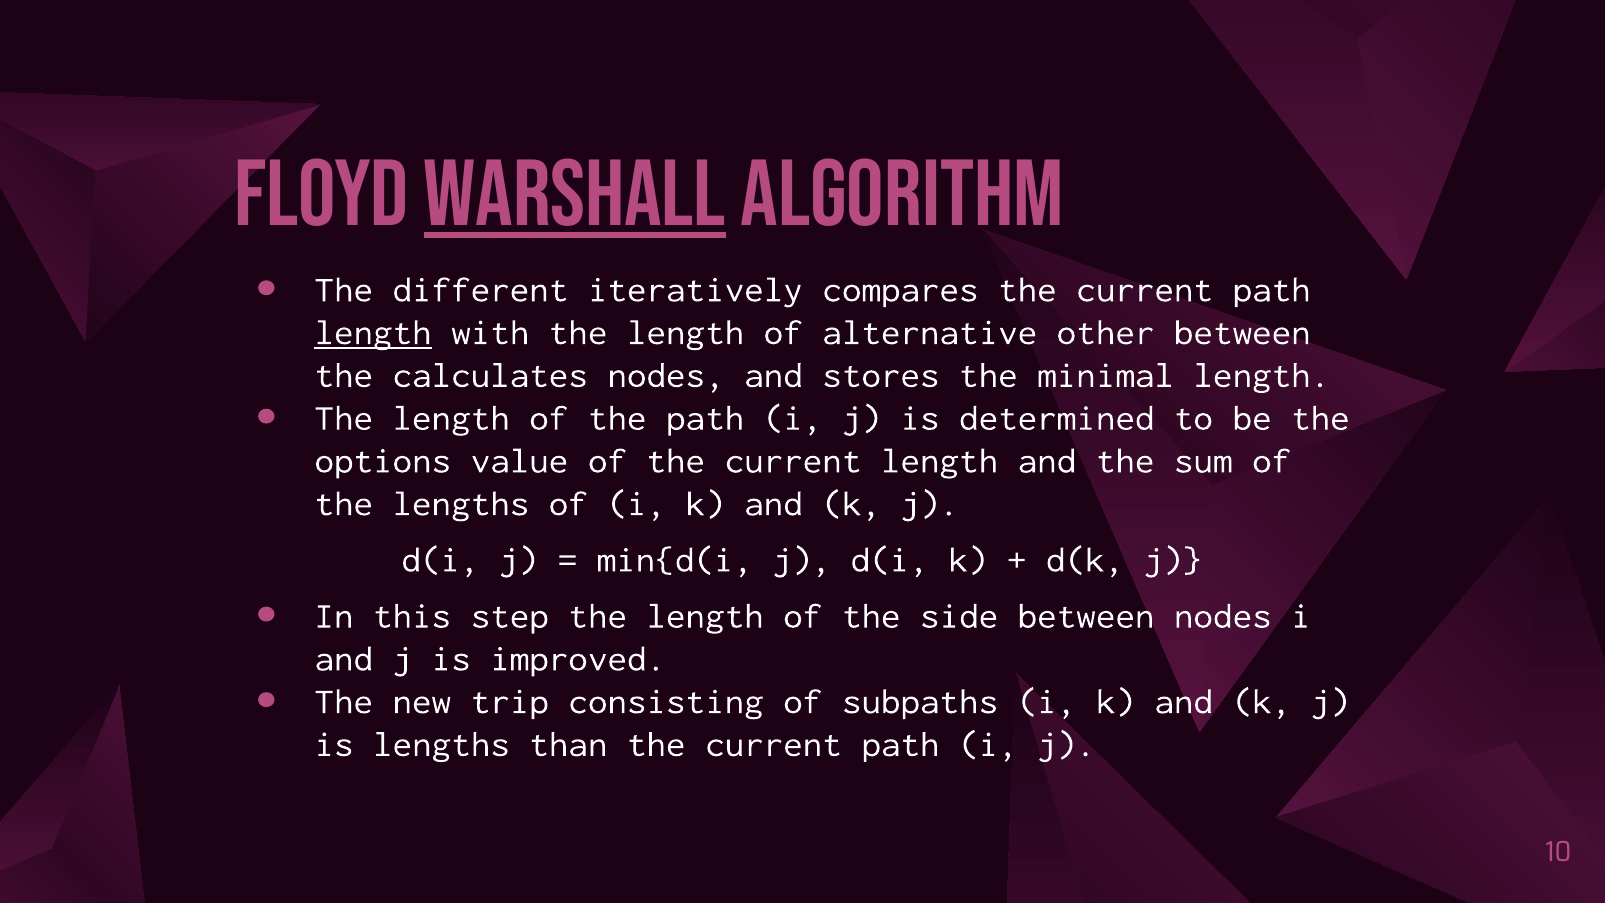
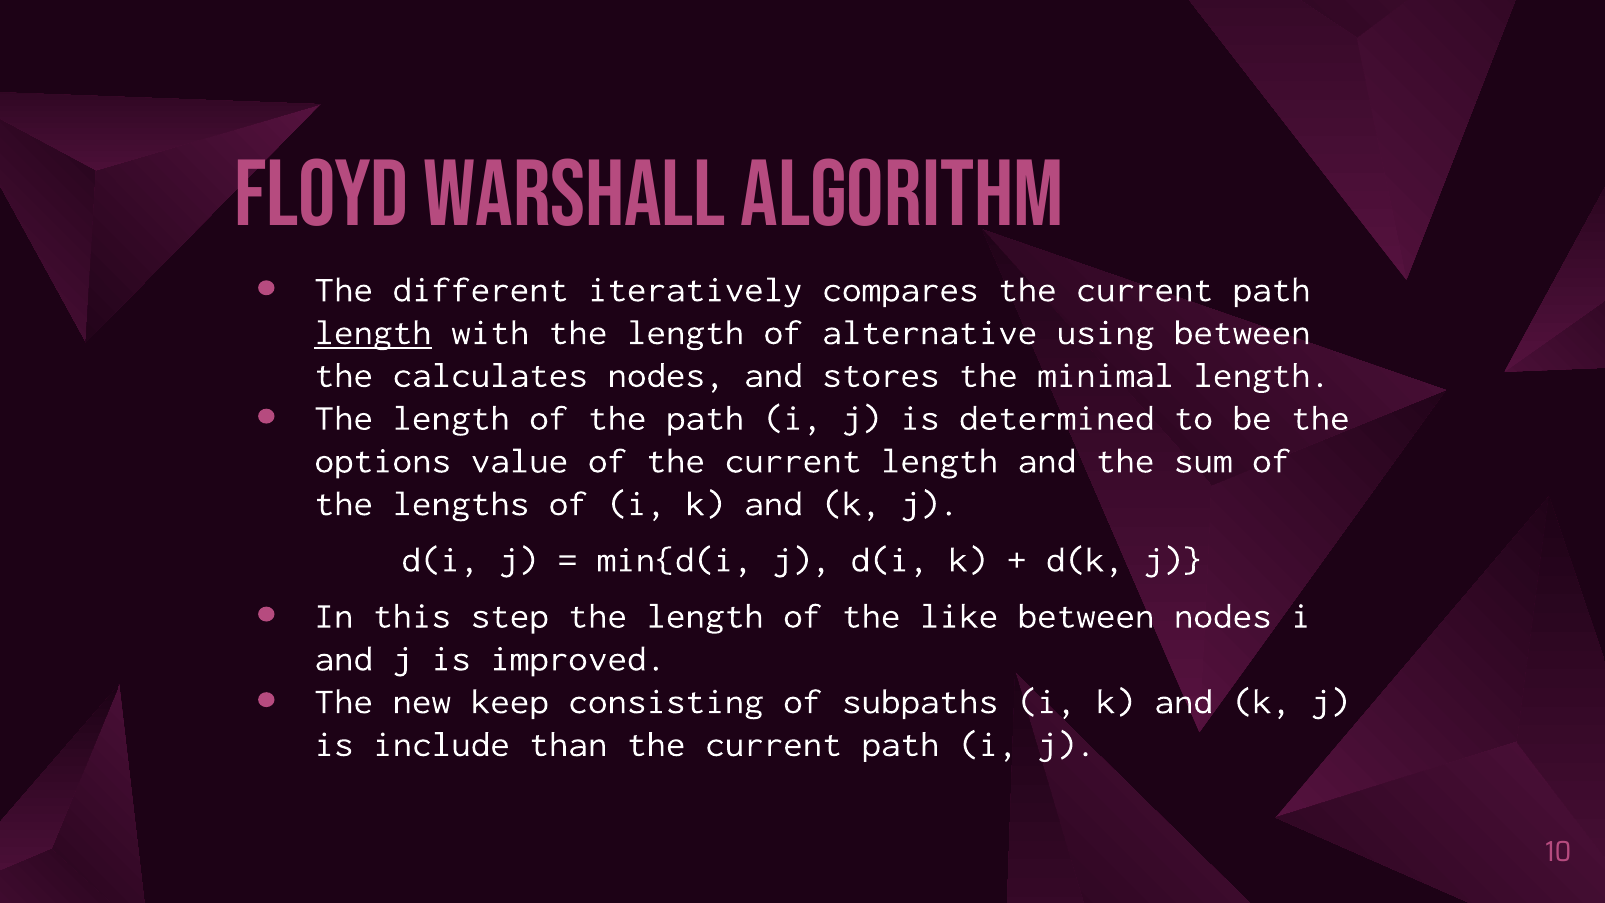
Warshall underline: present -> none
other: other -> using
side: side -> like
trip: trip -> keep
is lengths: lengths -> include
